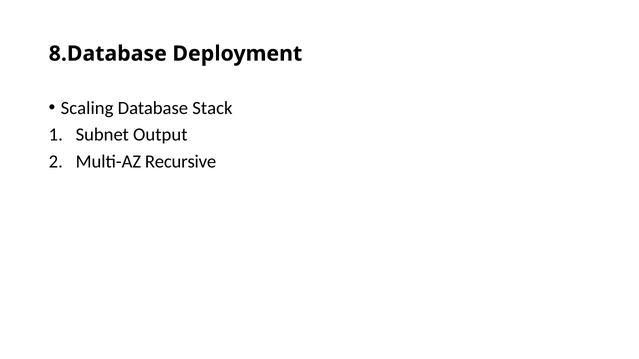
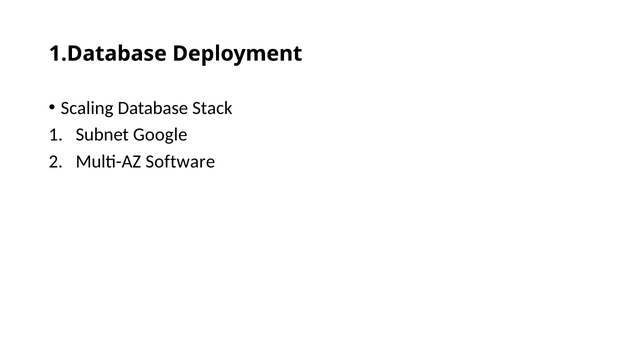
8.Database: 8.Database -> 1.Database
Output: Output -> Google
Recursive: Recursive -> Software
